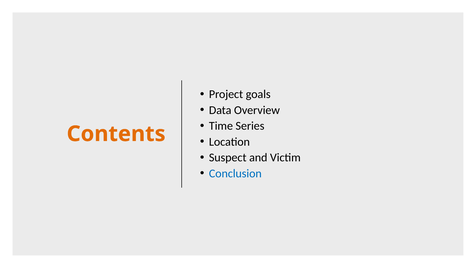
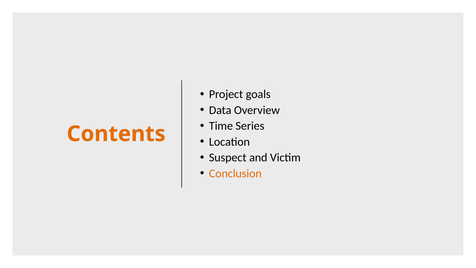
Conclusion colour: blue -> orange
